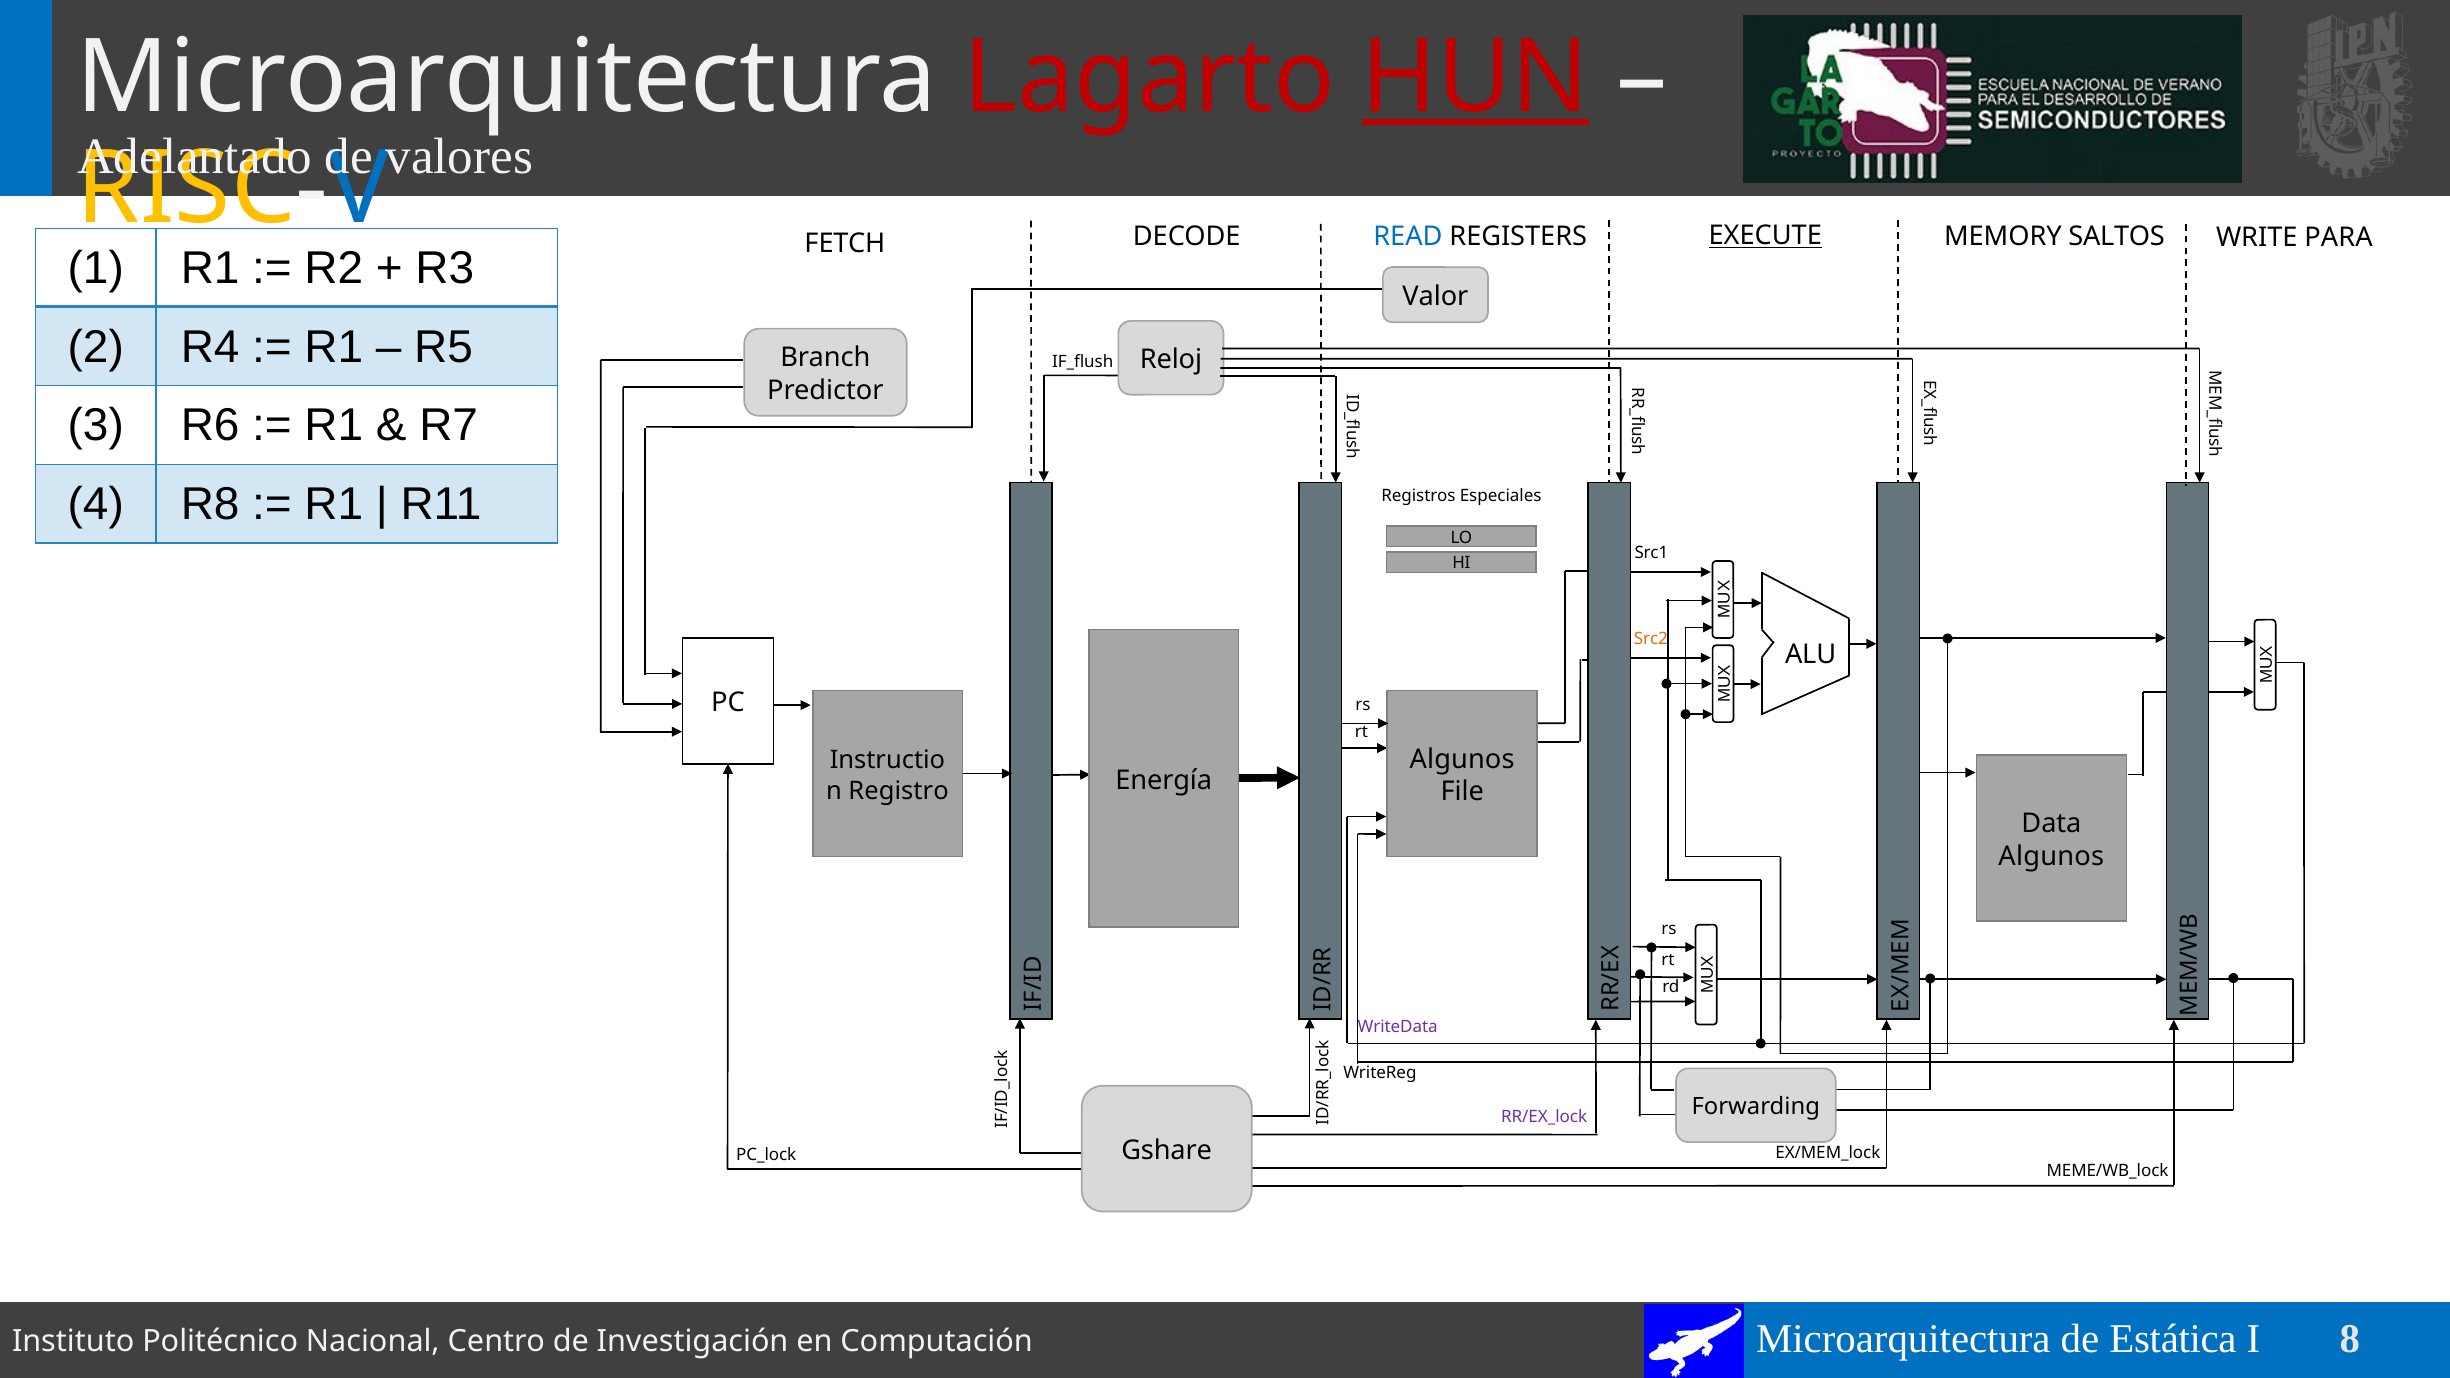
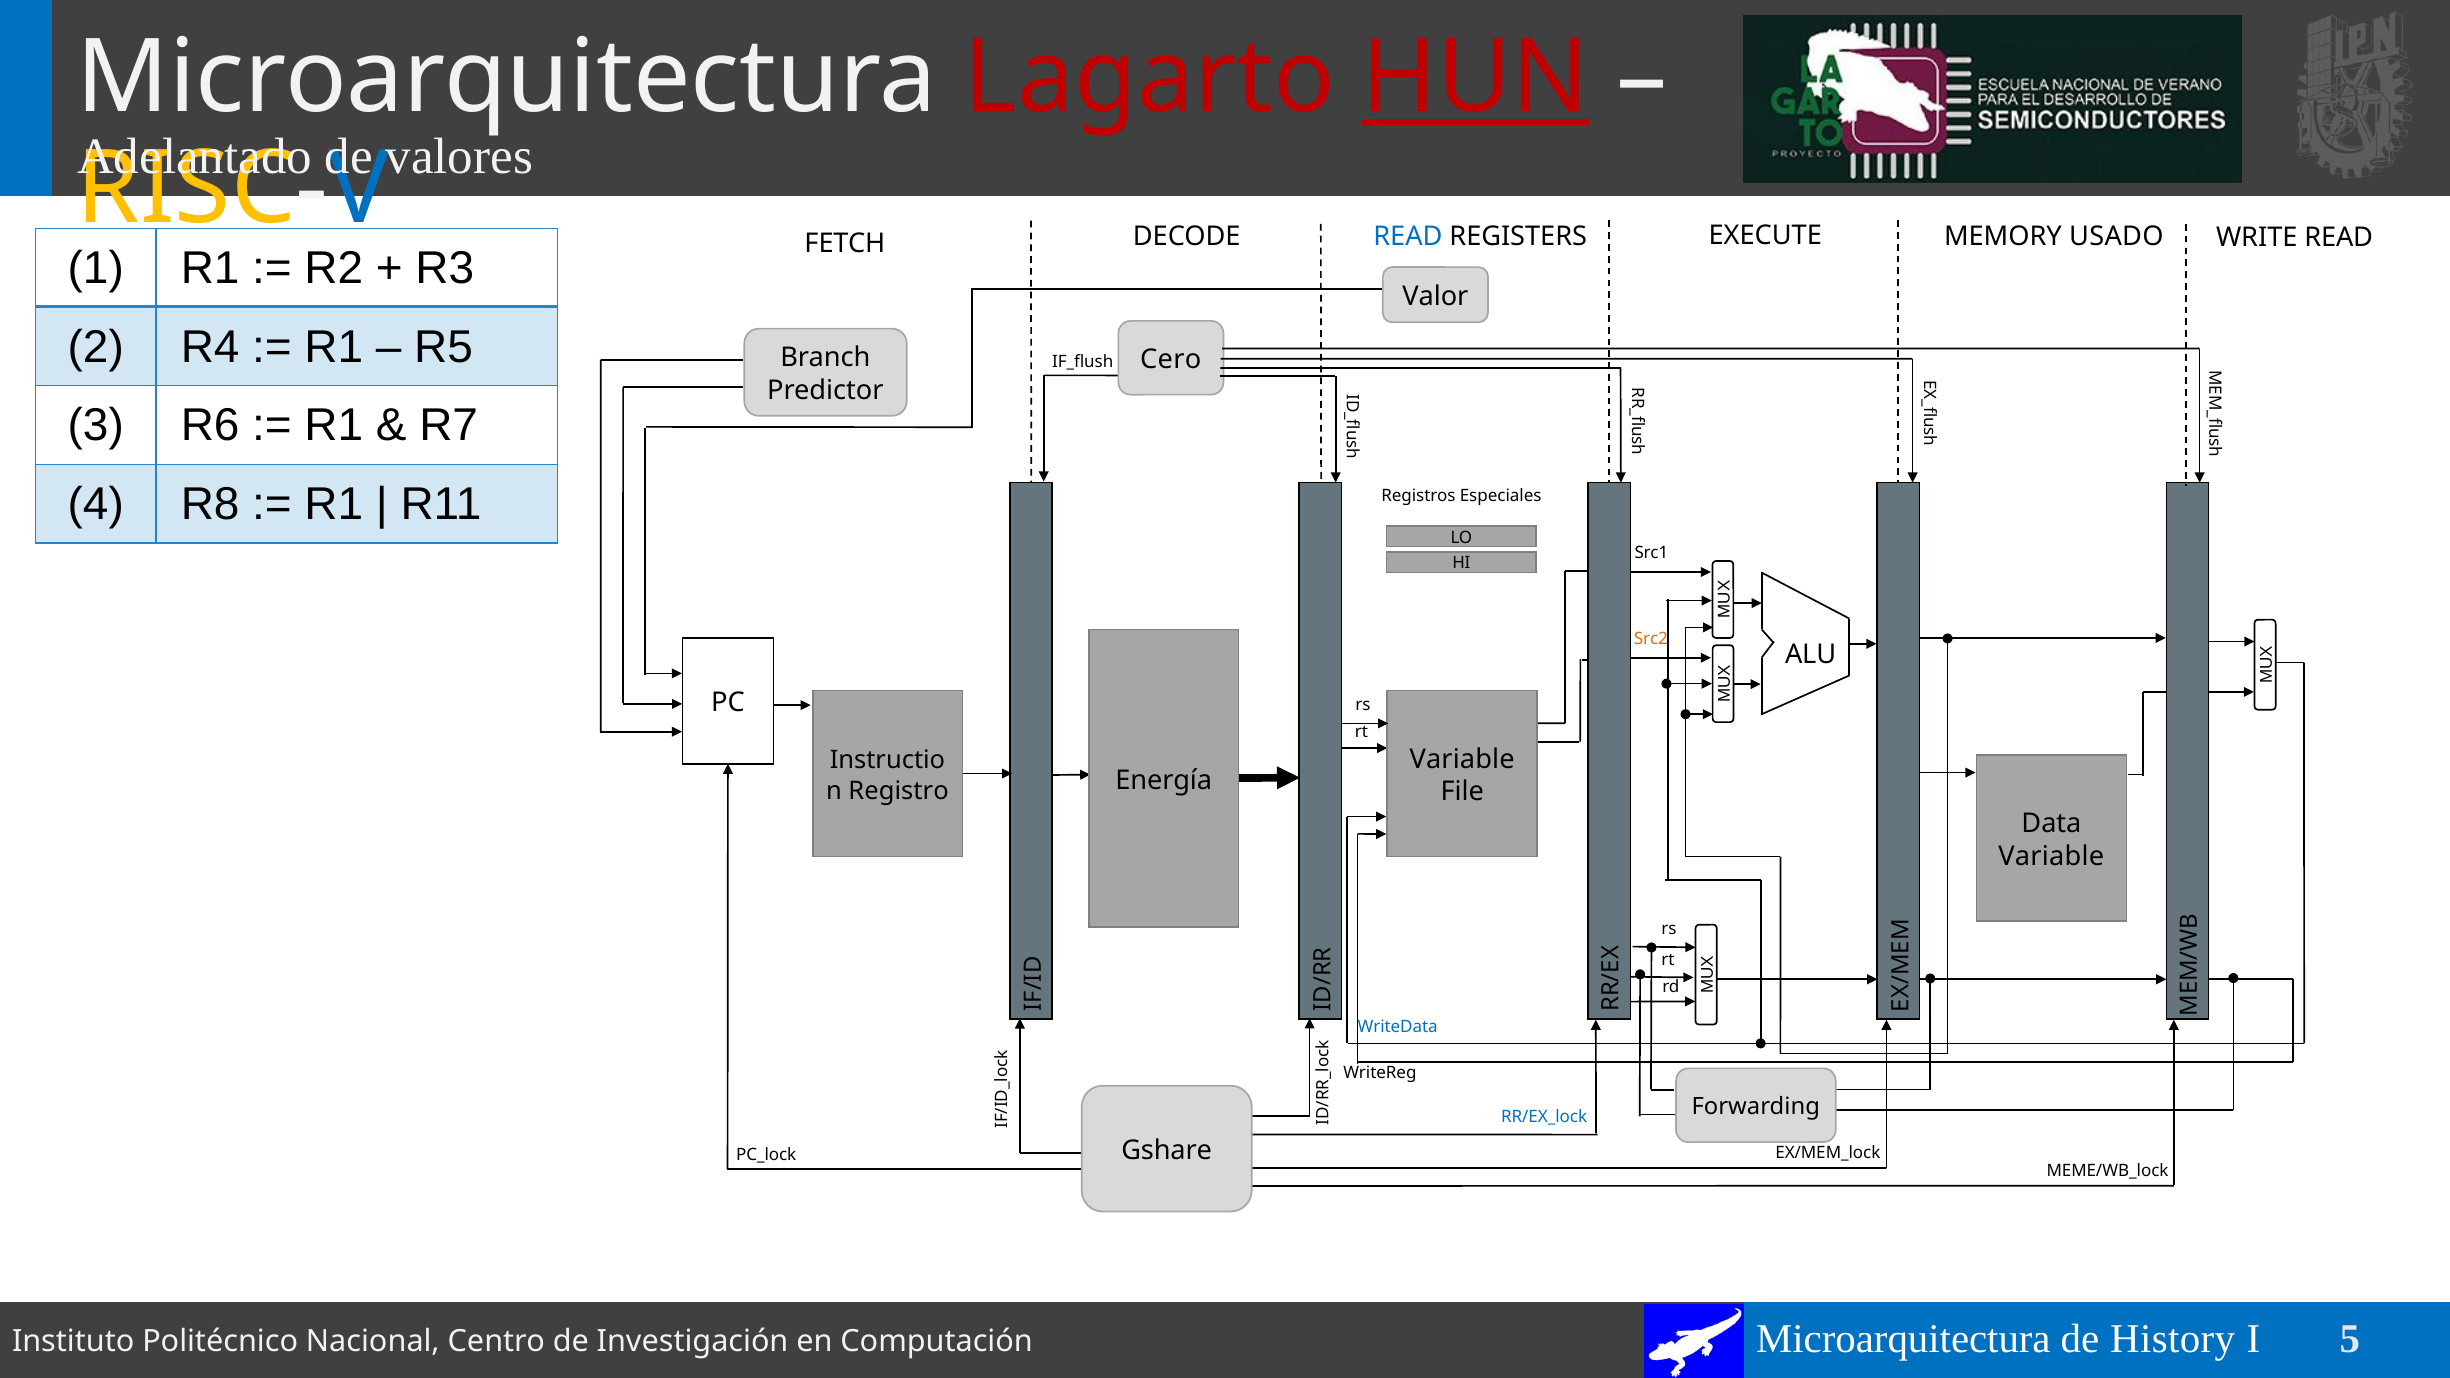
EXECUTE underline: present -> none
SALTOS: SALTOS -> USADO
WRITE PARA: PARA -> READ
Reloj: Reloj -> Cero
Algunos at (1462, 759): Algunos -> Variable
Algunos at (2051, 856): Algunos -> Variable
WriteData colour: purple -> blue
RR/EX_lock colour: purple -> blue
Estática: Estática -> History
8: 8 -> 5
